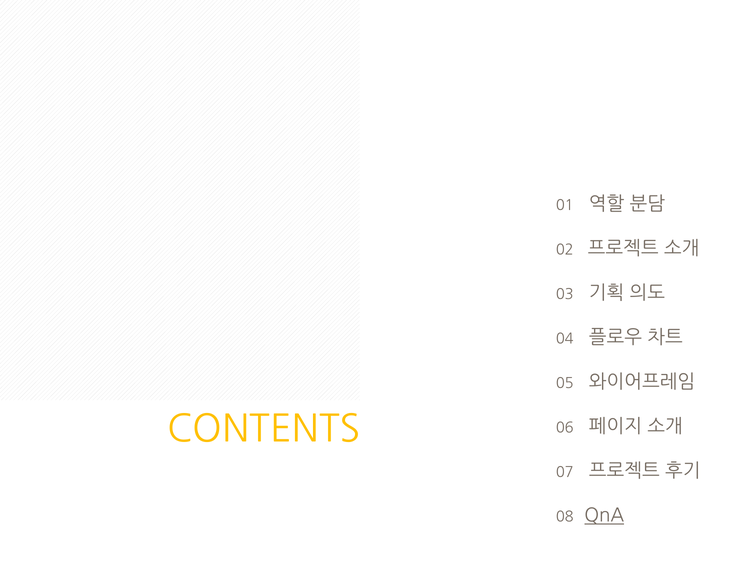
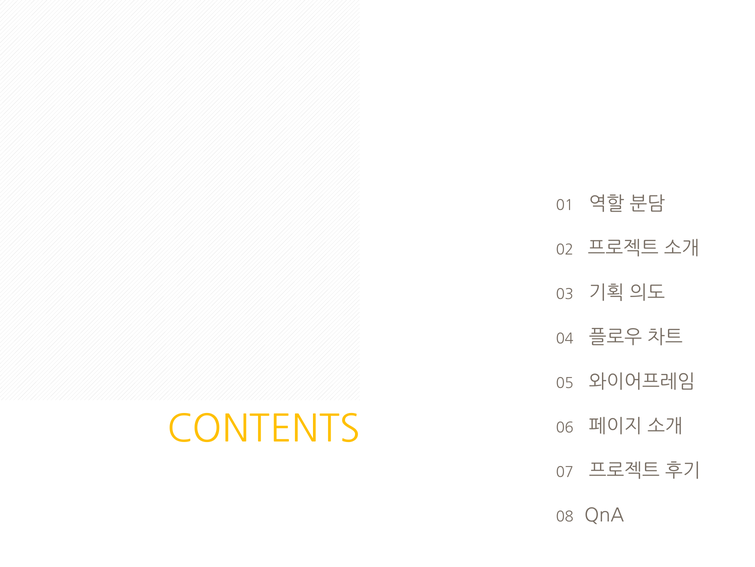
QnA underline: present -> none
